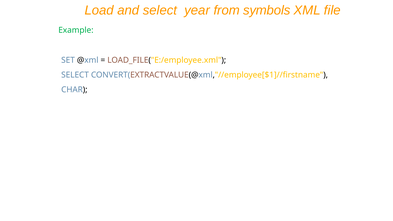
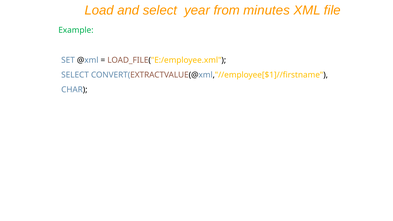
symbols: symbols -> minutes
